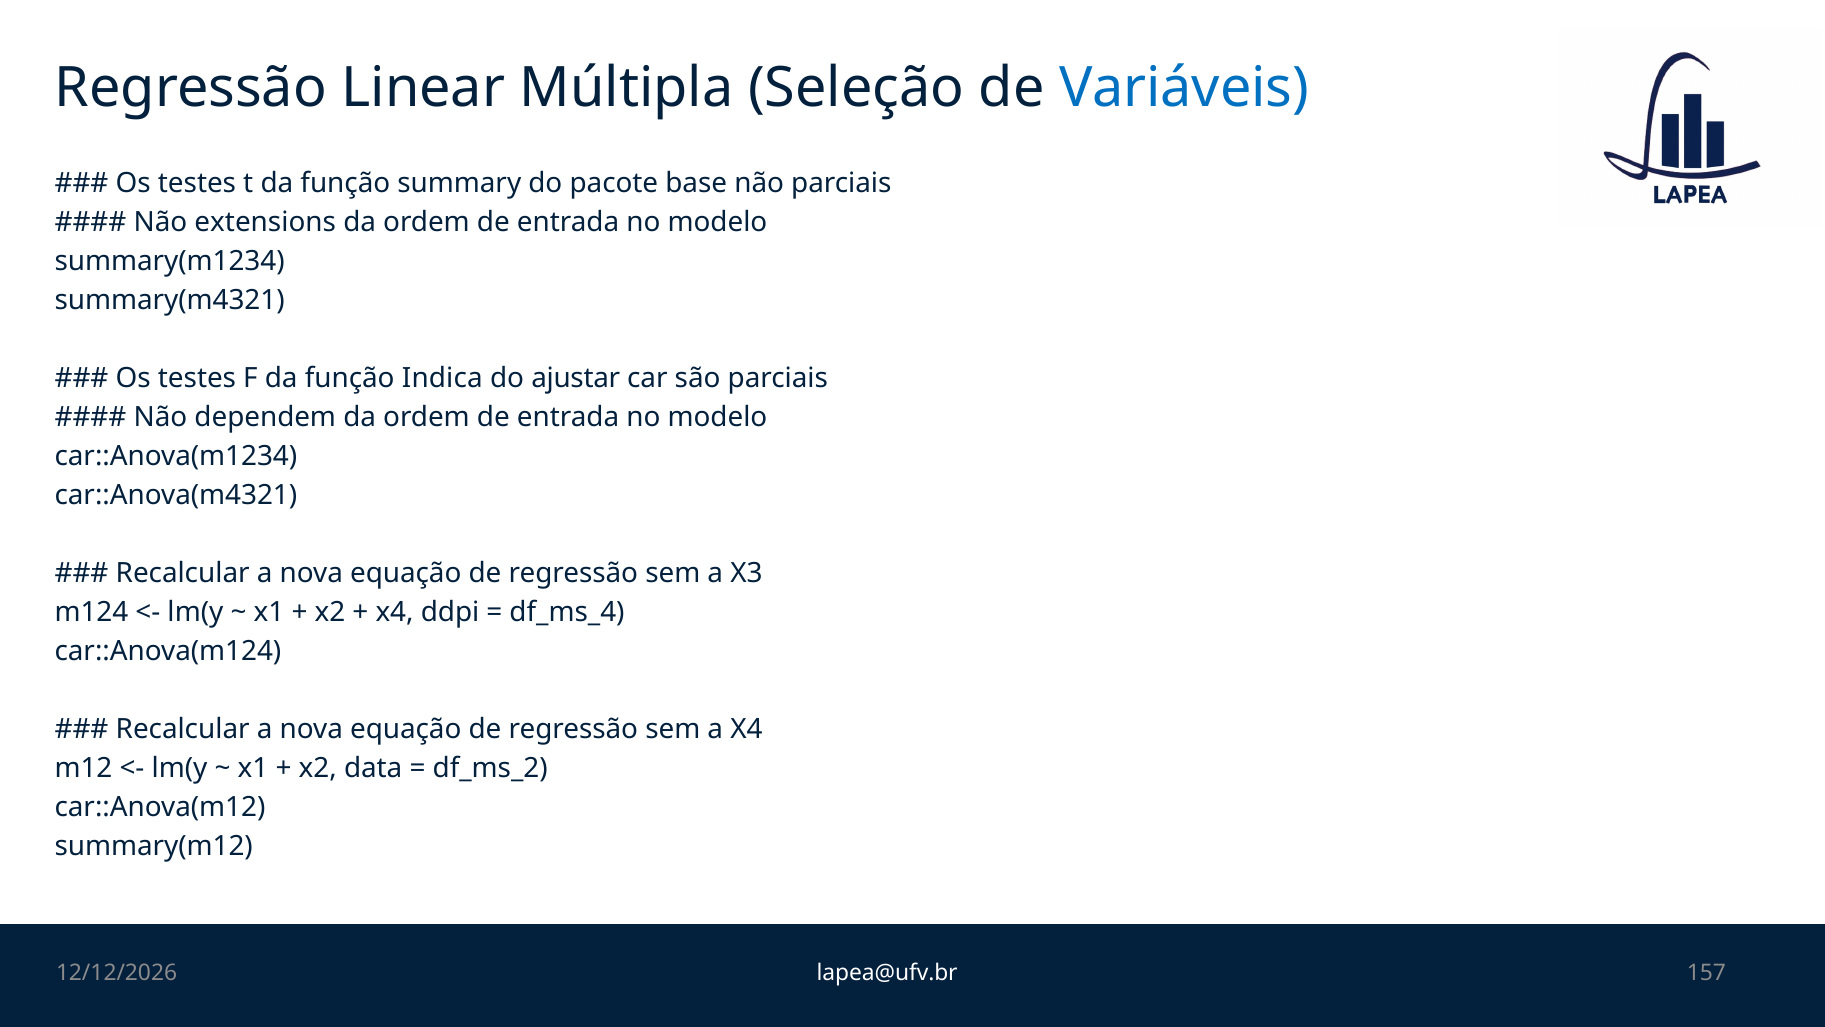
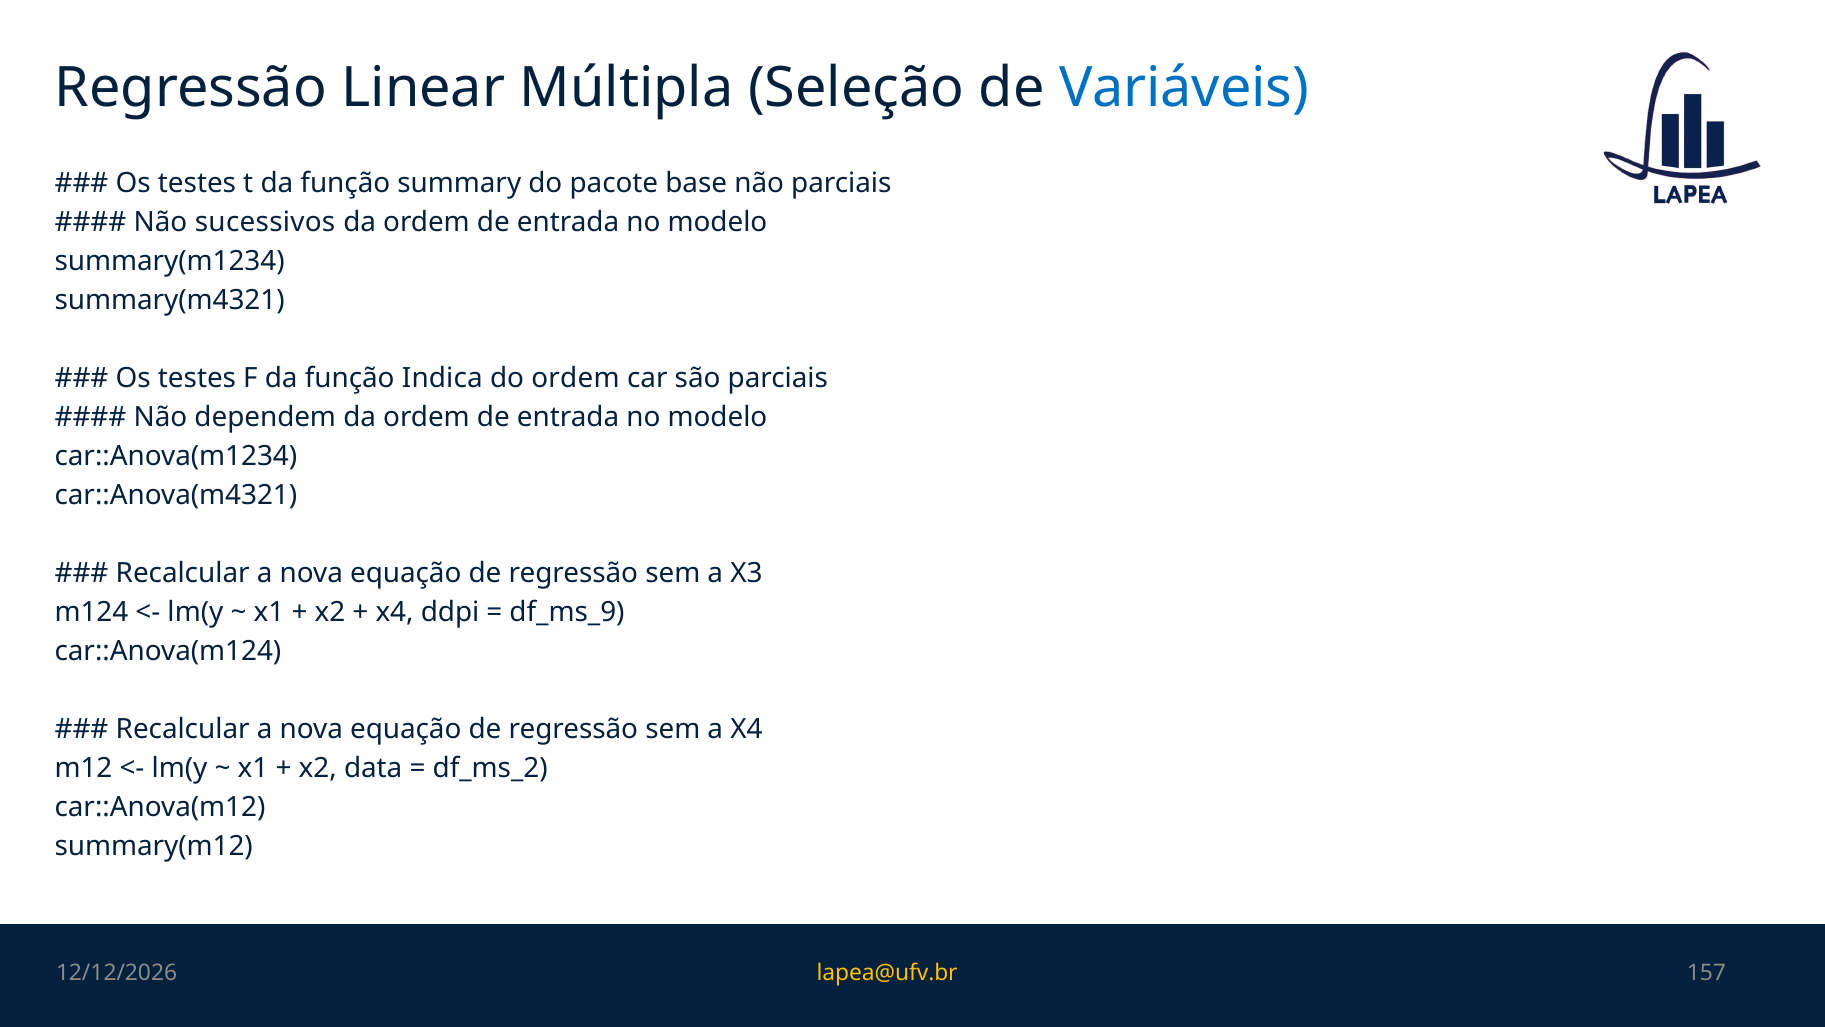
extensions: extensions -> sucessivos
do ajustar: ajustar -> ordem
df_ms_4: df_ms_4 -> df_ms_9
lapea@ufv.br colour: white -> yellow
